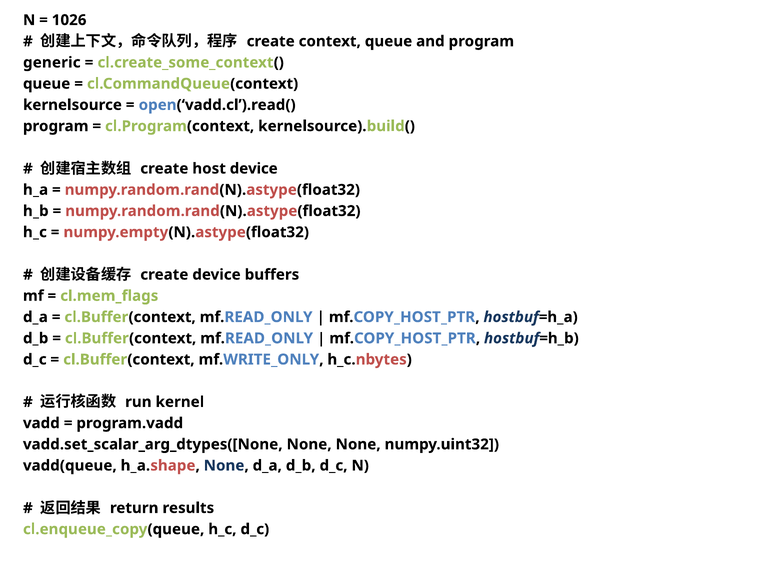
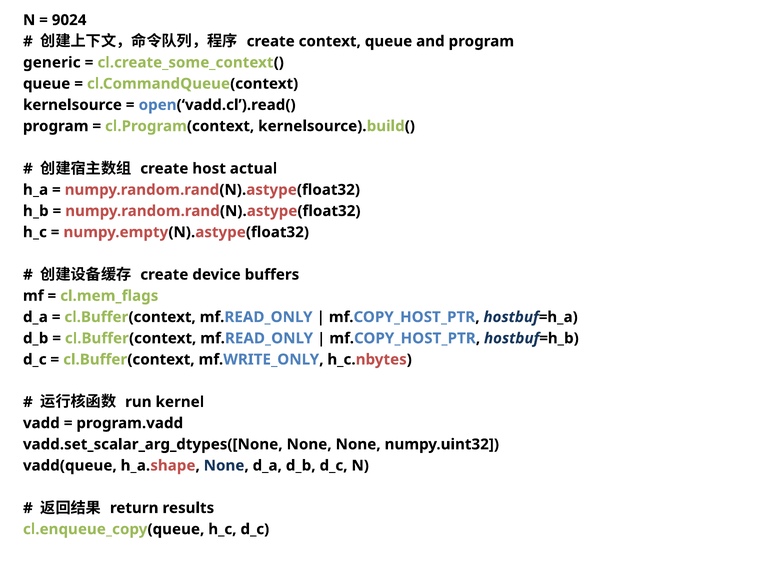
1026: 1026 -> 9024
host device: device -> actual
